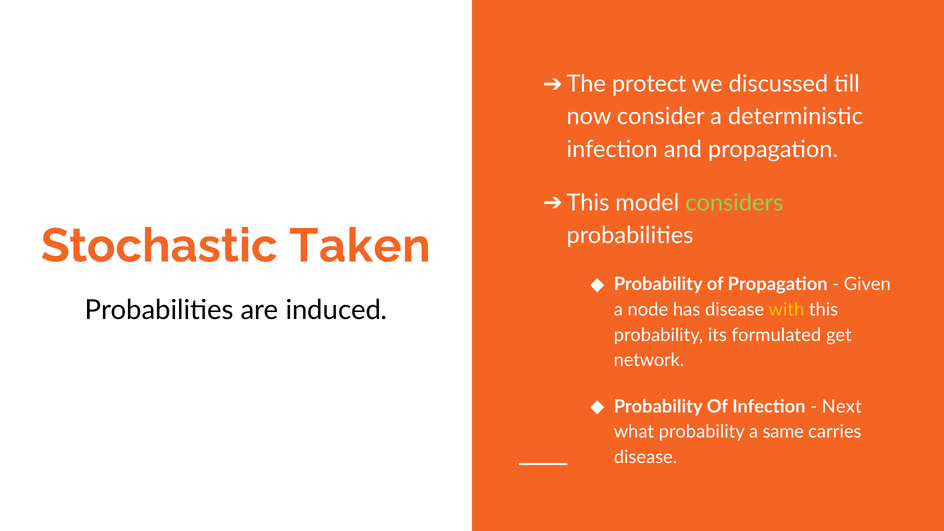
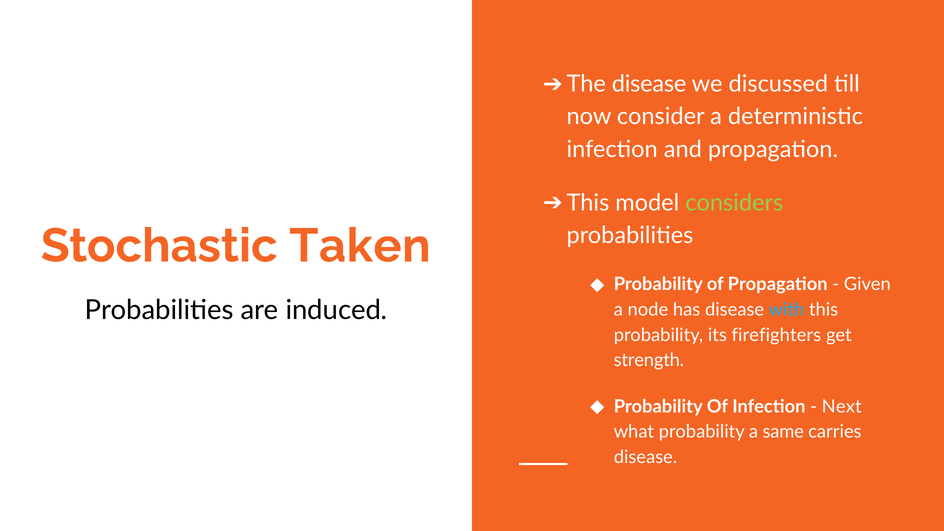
protect at (649, 84): protect -> disease
with colour: yellow -> light blue
formulated: formulated -> firefighters
network: network -> strength
